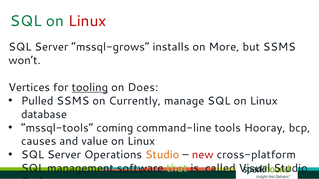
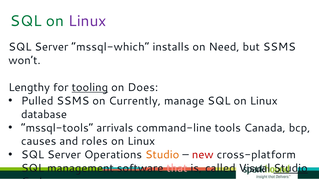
Linux at (87, 21) colour: red -> purple
mssql-grows: mssql-grows -> mssql-which
More: More -> Need
Vertices: Vertices -> Lengthy
coming: coming -> arrivals
Hooray: Hooray -> Canada
value: value -> roles
that colour: light green -> pink
Studio at (291, 169) underline: none -> present
